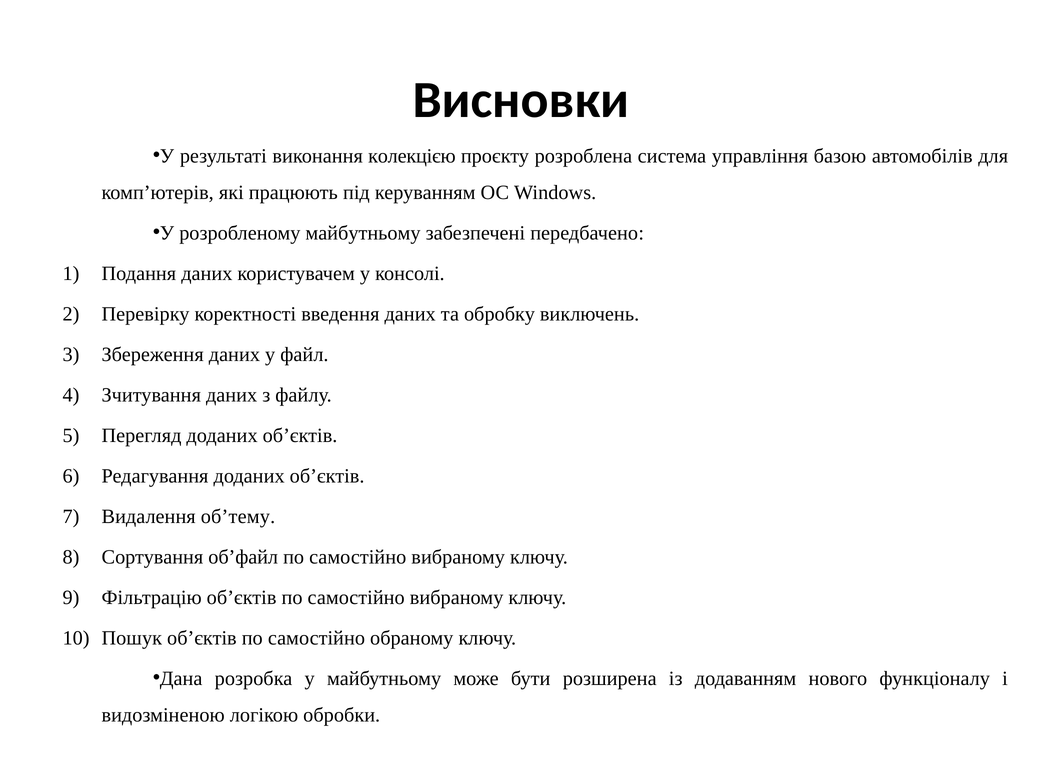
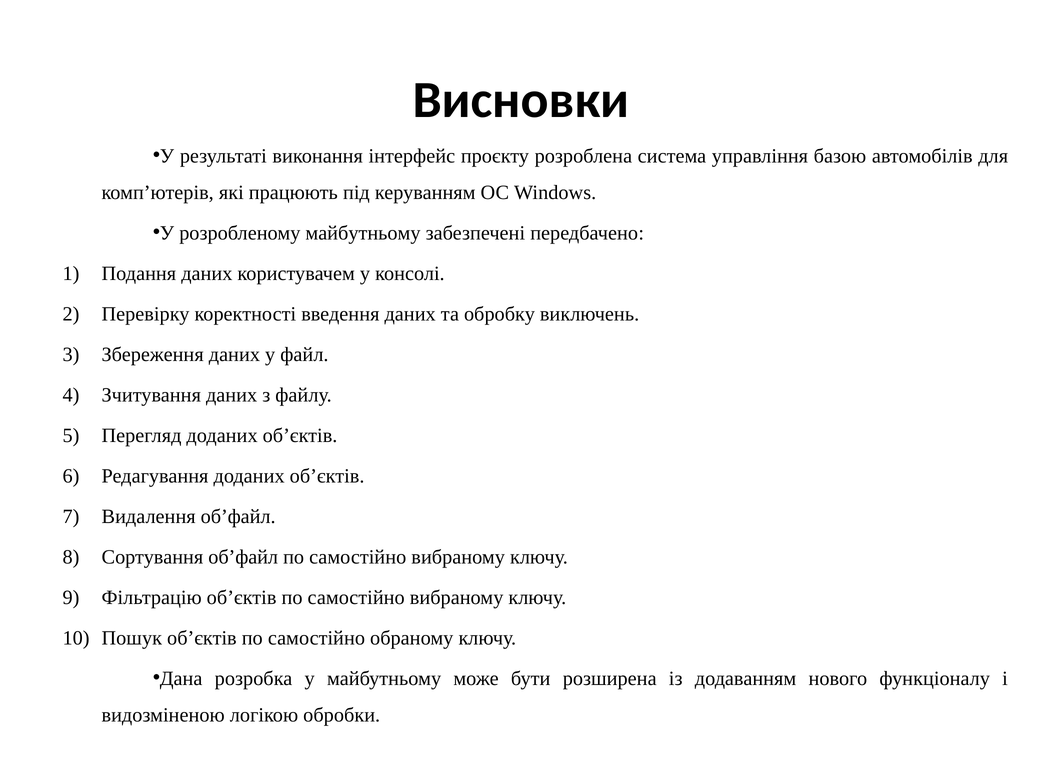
колекцією: колекцією -> інтерфейс
Видалення об’тему: об’тему -> об’файл
